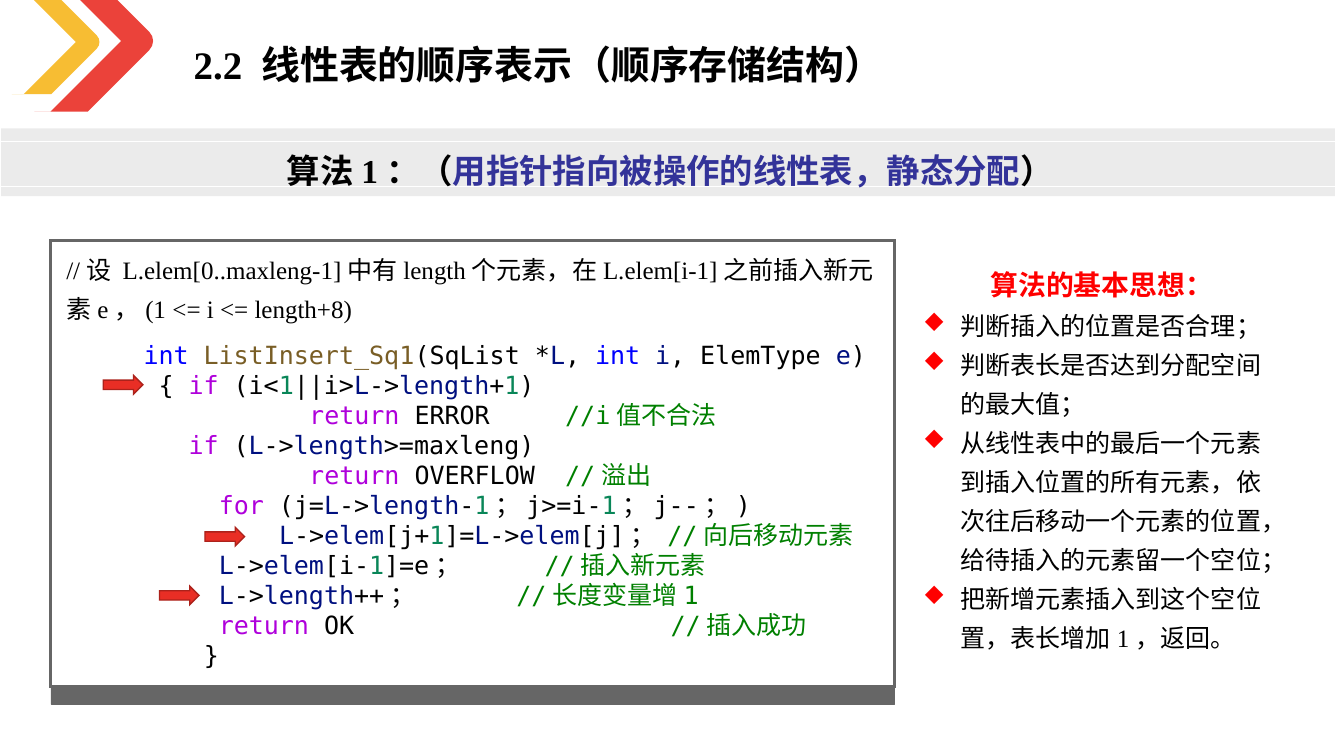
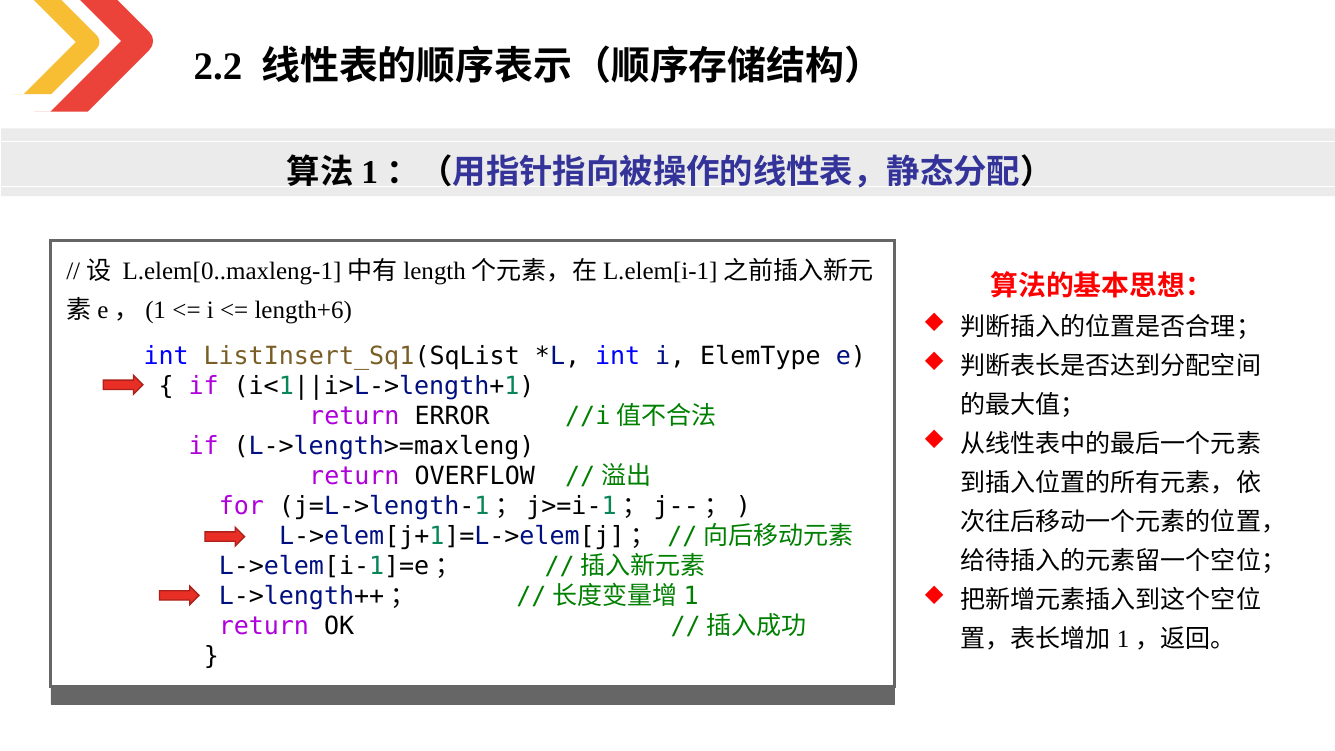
length+8: length+8 -> length+6
